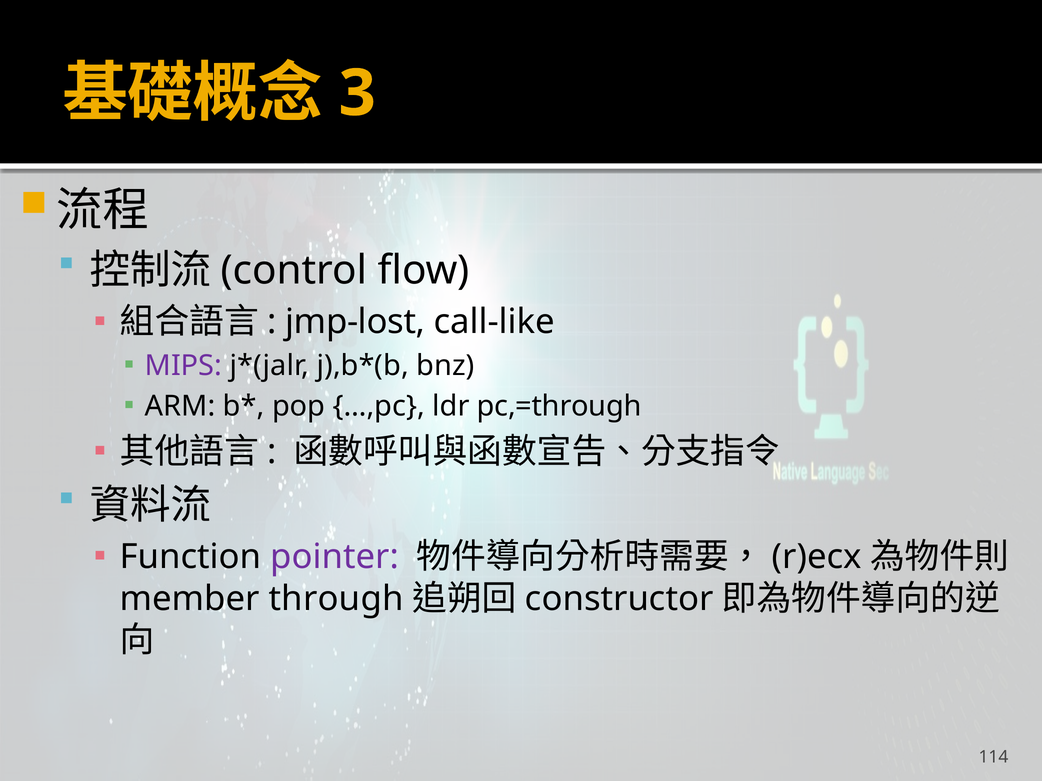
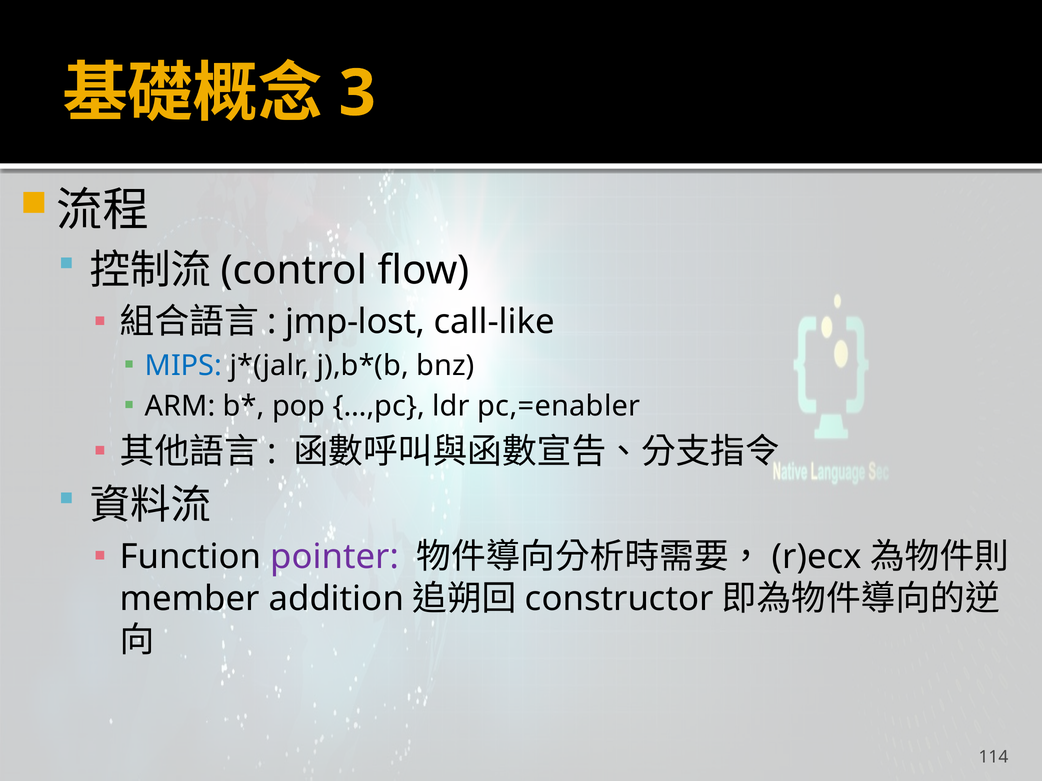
MIPS colour: purple -> blue
pc,=through: pc,=through -> pc,=enabler
through: through -> addition
